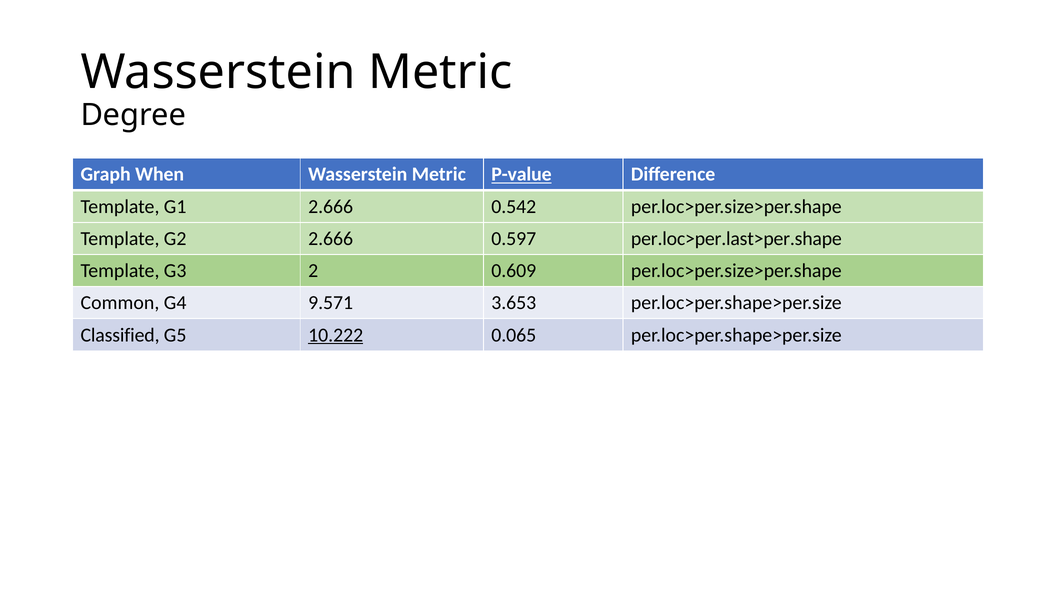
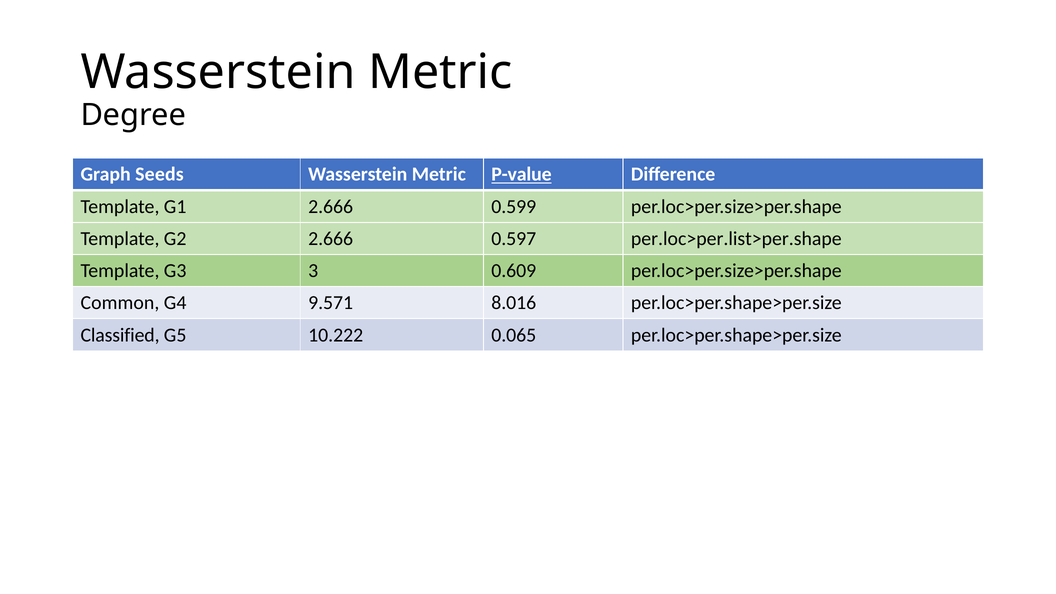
When: When -> Seeds
0.542: 0.542 -> 0.599
per.loc>per.last>per.shape: per.loc>per.last>per.shape -> per.loc>per.list>per.shape
2: 2 -> 3
3.653: 3.653 -> 8.016
10.222 underline: present -> none
